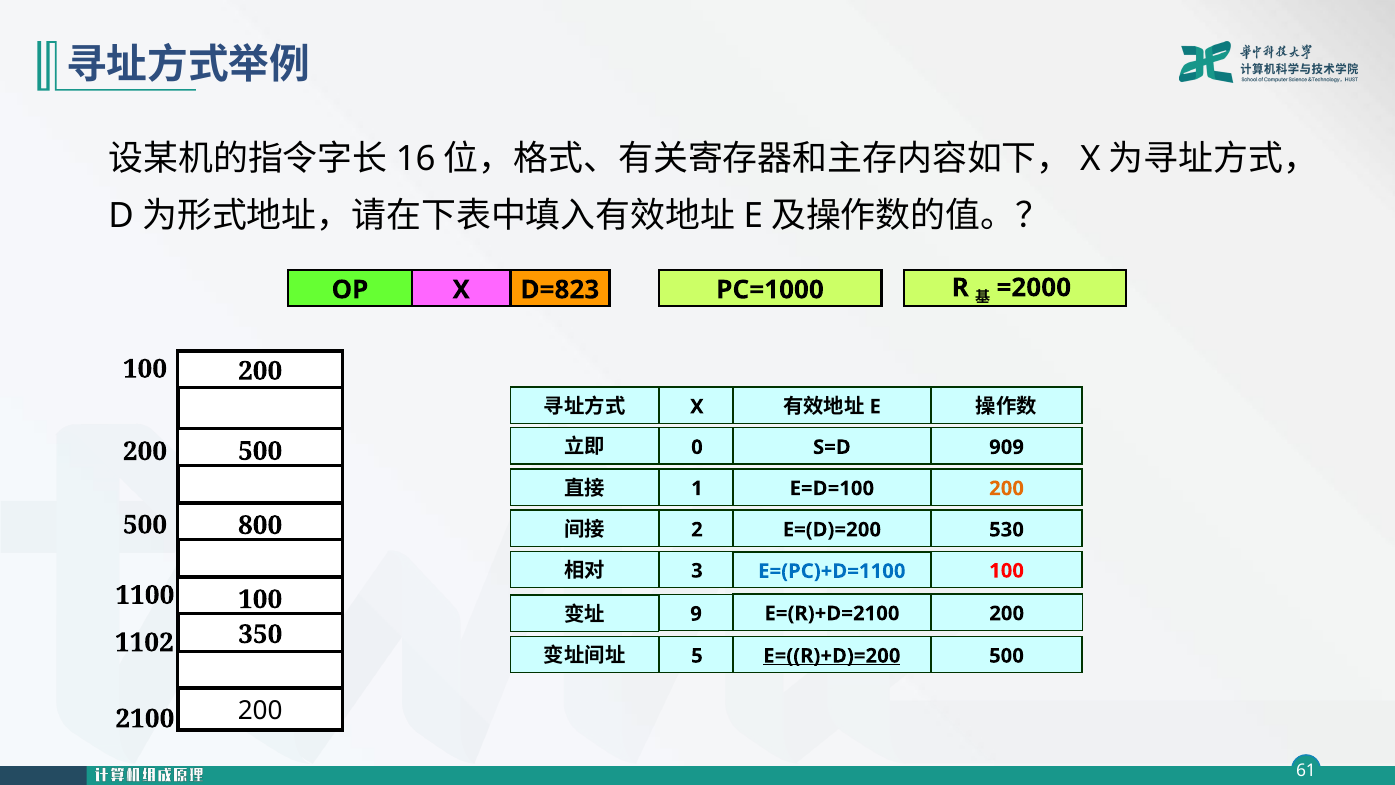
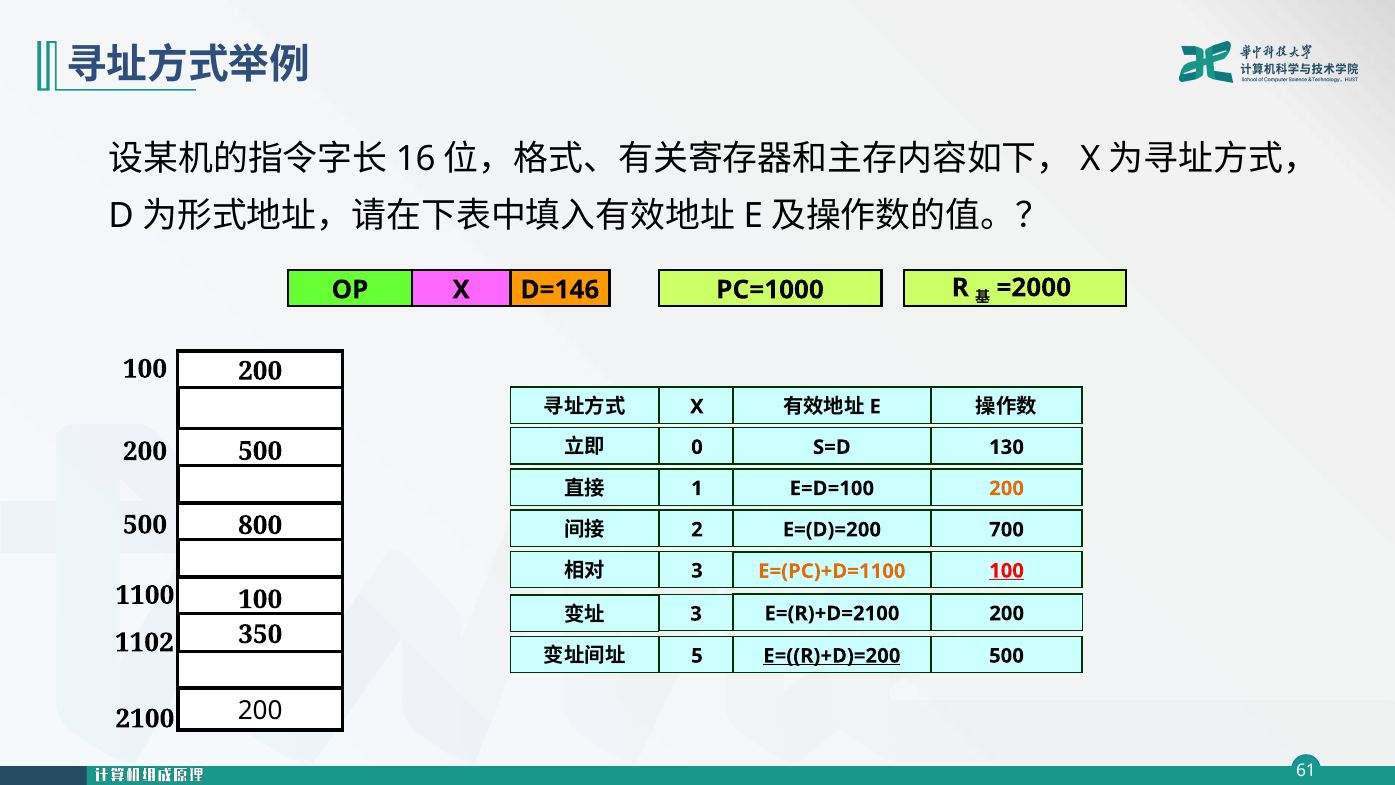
D=823: D=823 -> D=146
909: 909 -> 130
530: 530 -> 700
100 at (1007, 571) underline: none -> present
E=(PC)+D=1100 colour: blue -> orange
9 at (696, 614): 9 -> 3
